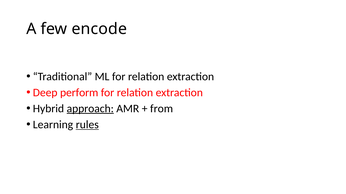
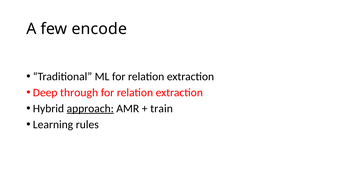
perform: perform -> through
from: from -> train
rules underline: present -> none
